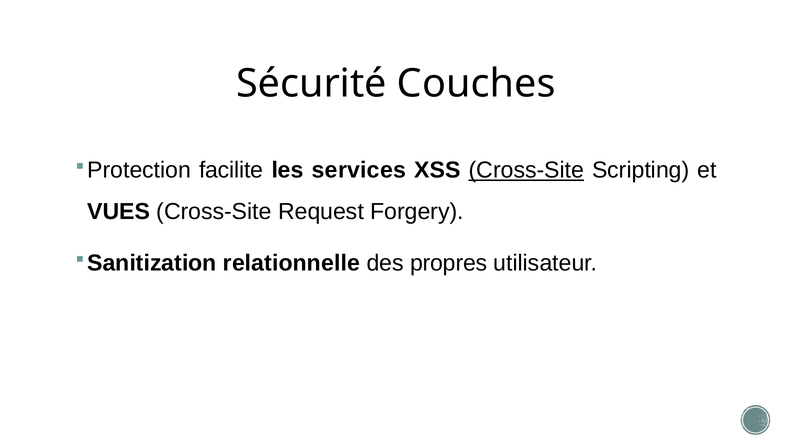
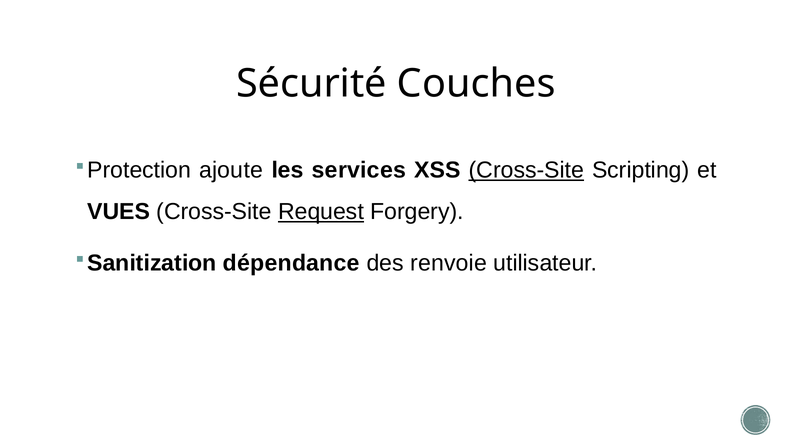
facilite: facilite -> ajoute
Request underline: none -> present
relationnelle: relationnelle -> dépendance
propres: propres -> renvoie
